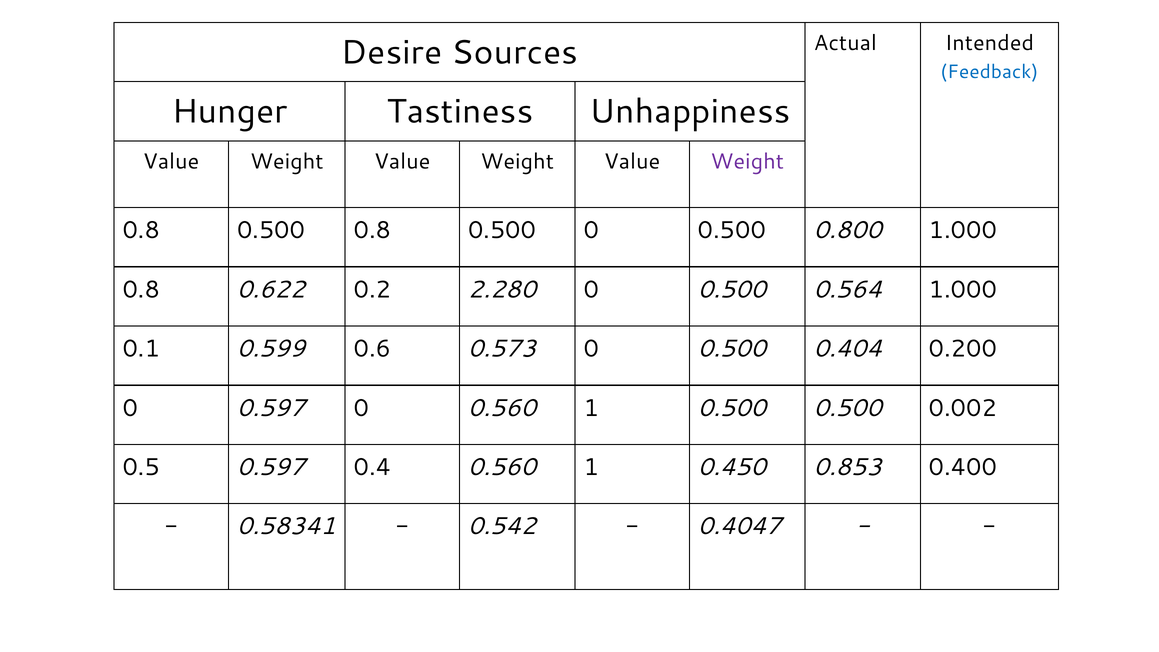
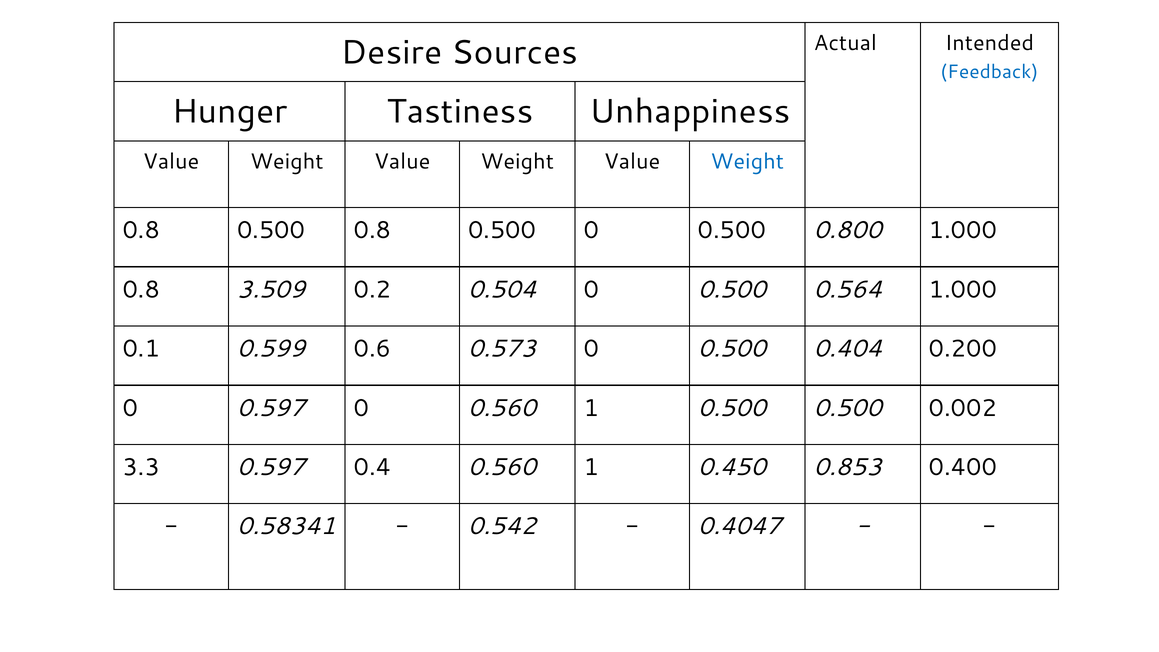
Weight at (747, 162) colour: purple -> blue
0.622: 0.622 -> 3.509
2.280: 2.280 -> 0.504
0.5: 0.5 -> 3.3
